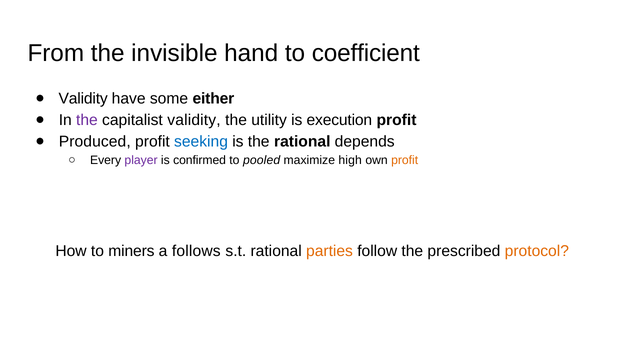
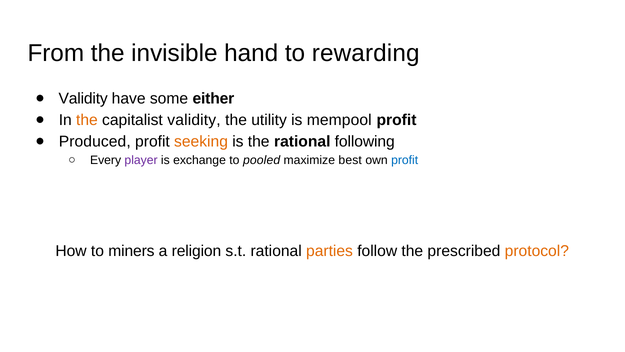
coefficient: coefficient -> rewarding
the at (87, 120) colour: purple -> orange
execution: execution -> mempool
seeking colour: blue -> orange
depends: depends -> following
confirmed: confirmed -> exchange
high: high -> best
profit at (405, 160) colour: orange -> blue
follows: follows -> religion
